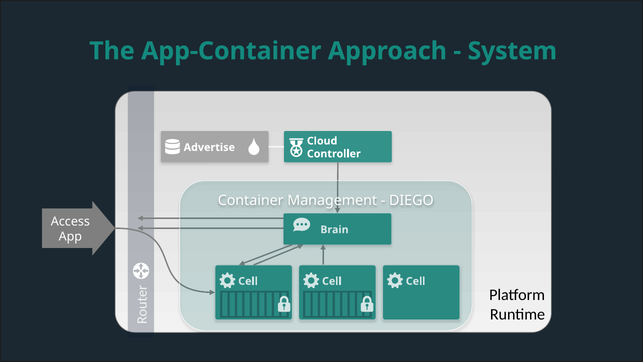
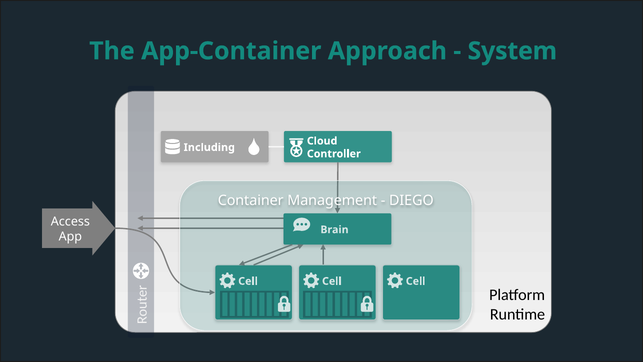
Advertise: Advertise -> Including
